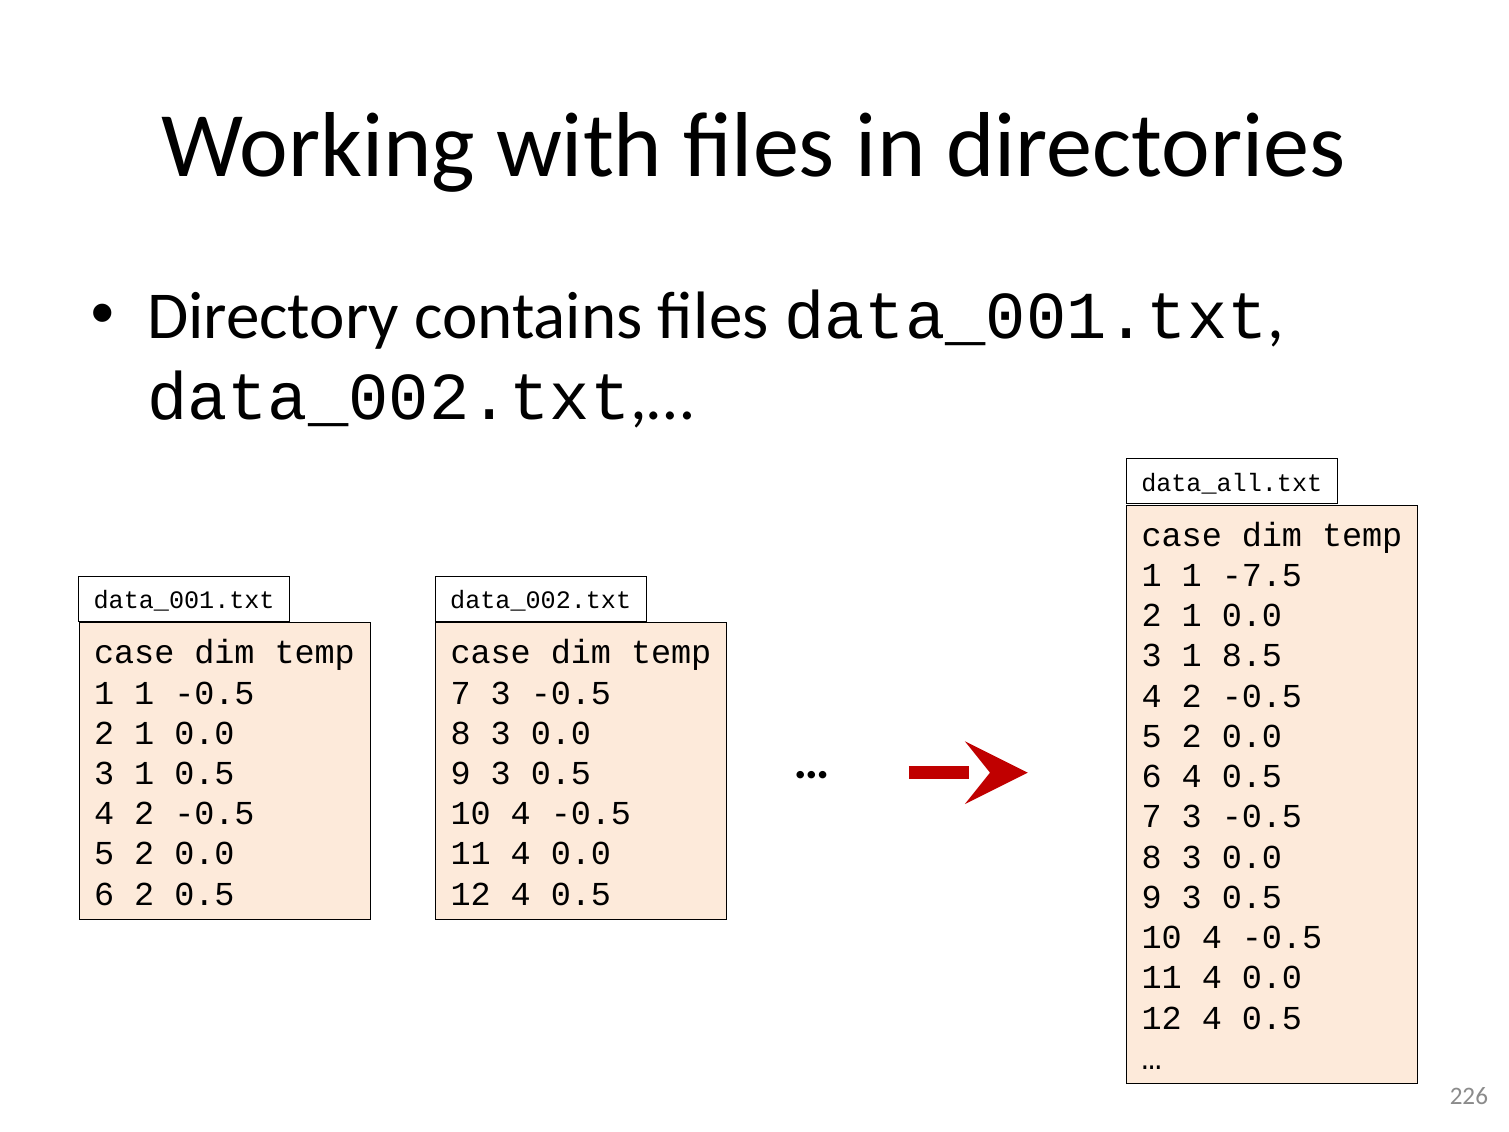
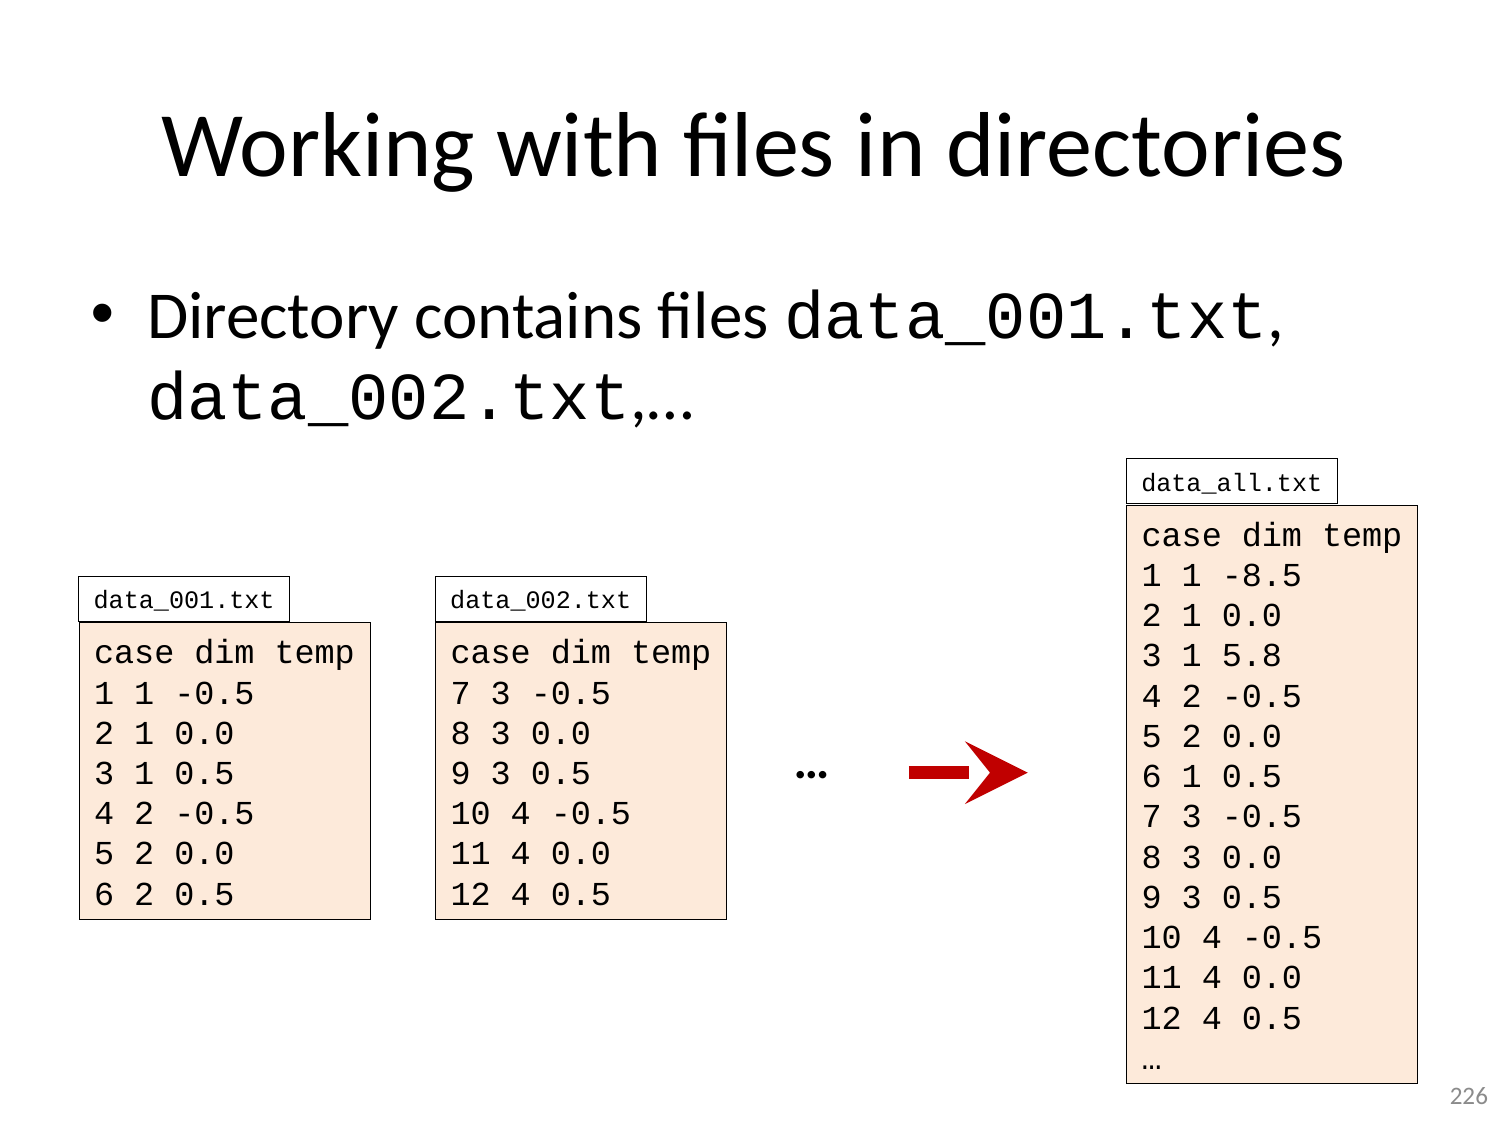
-7.5: -7.5 -> -8.5
8.5: 8.5 -> 5.8
6 4: 4 -> 1
